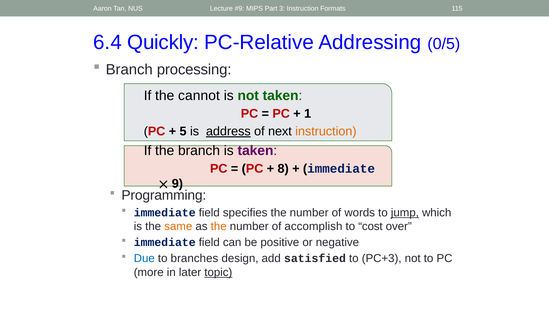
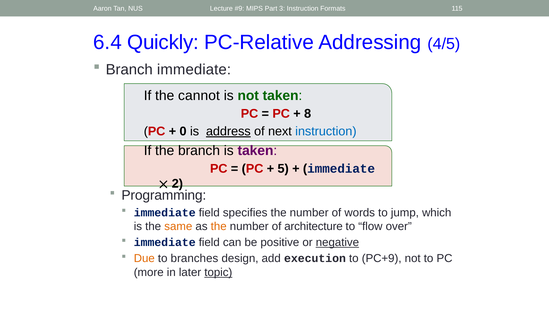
0/5: 0/5 -> 4/5
Branch processing: processing -> immediate
1: 1 -> 8
5: 5 -> 0
instruction at (326, 131) colour: orange -> blue
8: 8 -> 5
9: 9 -> 2
jump underline: present -> none
accomplish: accomplish -> architecture
cost: cost -> flow
negative underline: none -> present
Due colour: blue -> orange
satisfied: satisfied -> execution
PC+3: PC+3 -> PC+9
